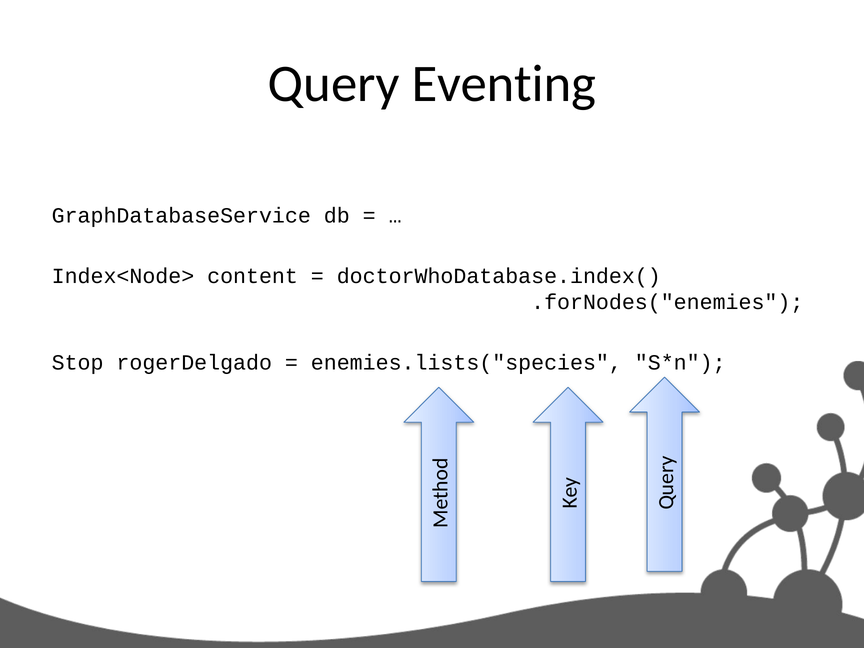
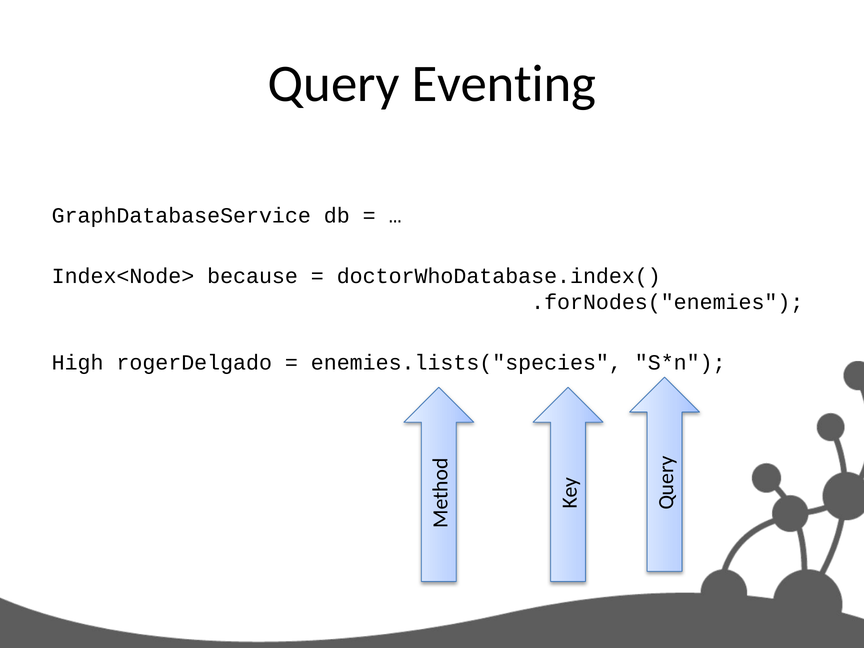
content: content -> because
Stop: Stop -> High
